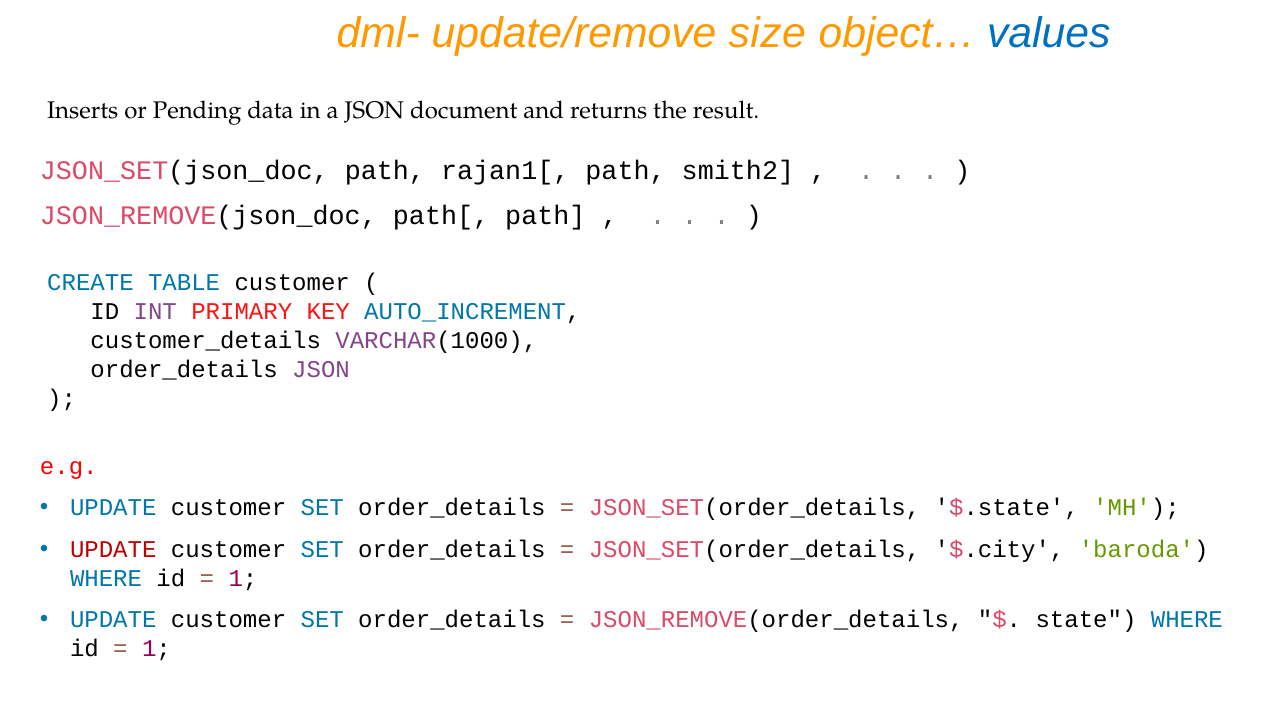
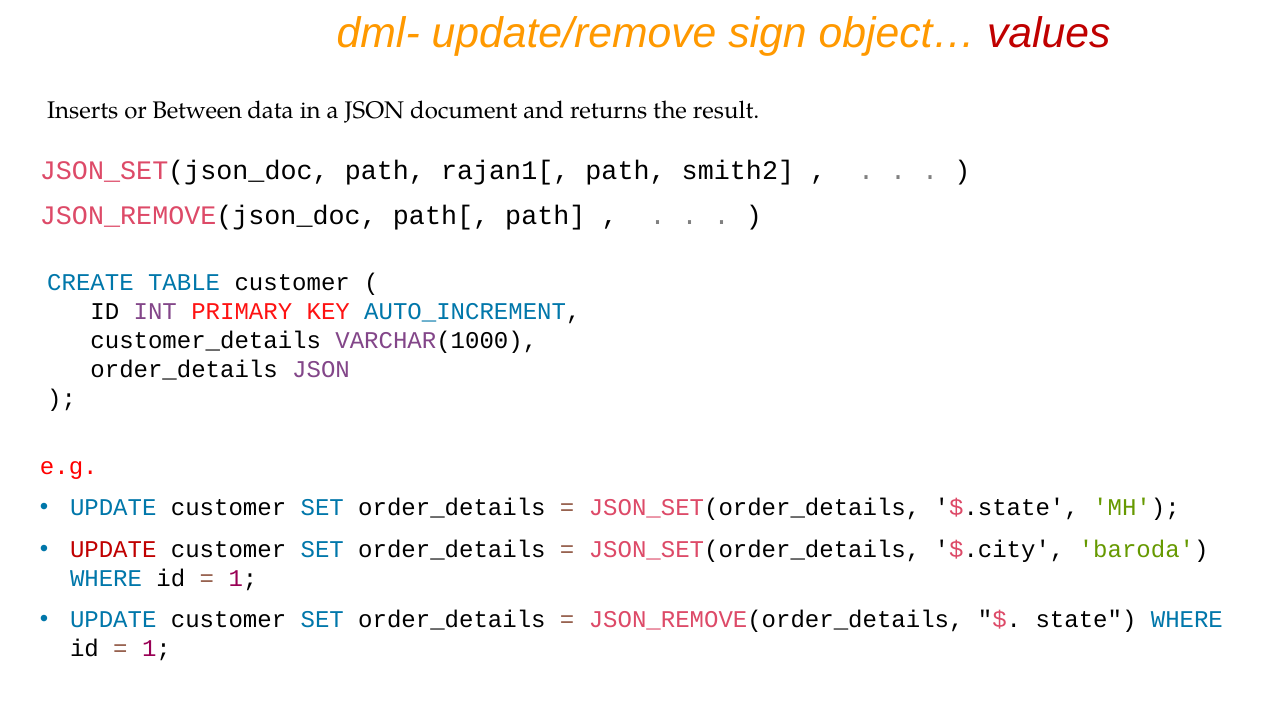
size: size -> sign
values colour: blue -> red
Pending: Pending -> Between
